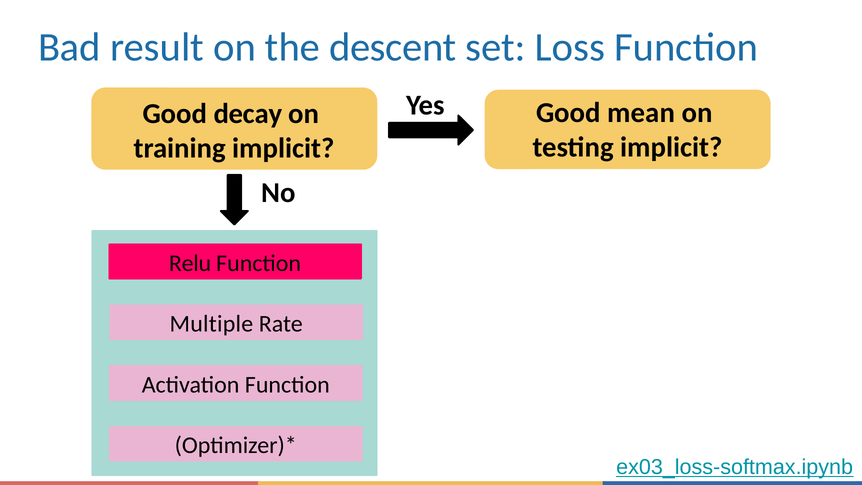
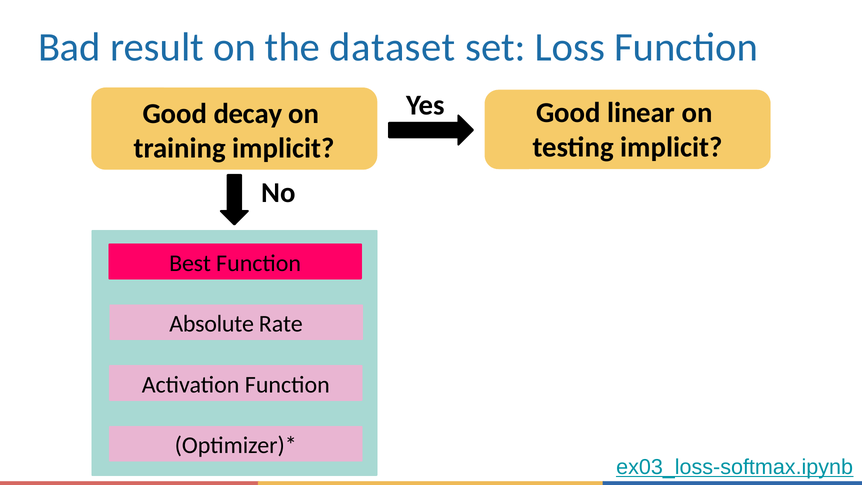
descent: descent -> dataset
mean: mean -> linear
Relu: Relu -> Best
Multiple: Multiple -> Absolute
